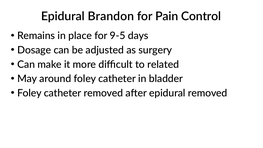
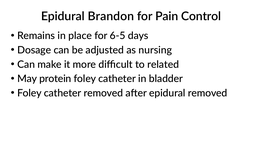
9-5: 9-5 -> 6-5
surgery: surgery -> nursing
around: around -> protein
